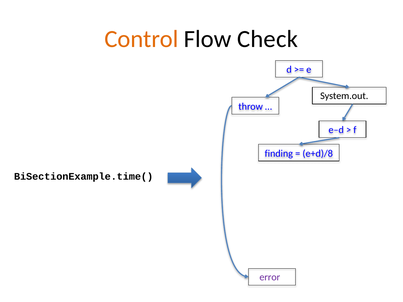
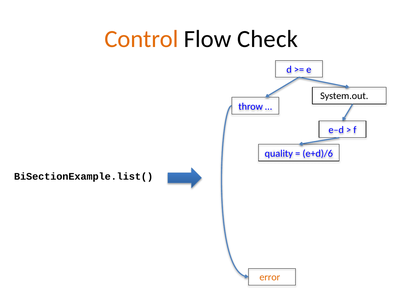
finding: finding -> quality
e+d)/8: e+d)/8 -> e+d)/6
BiSectionExample.time(: BiSectionExample.time( -> BiSectionExample.list(
error colour: purple -> orange
